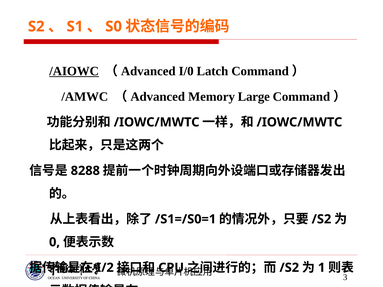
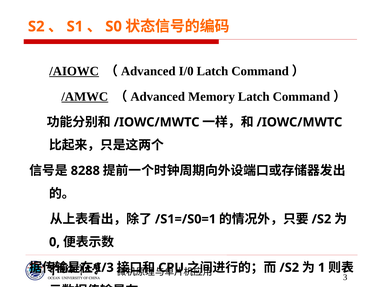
/AMWC underline: none -> present
Memory Large: Large -> Latch
I/2: I/2 -> I/3
